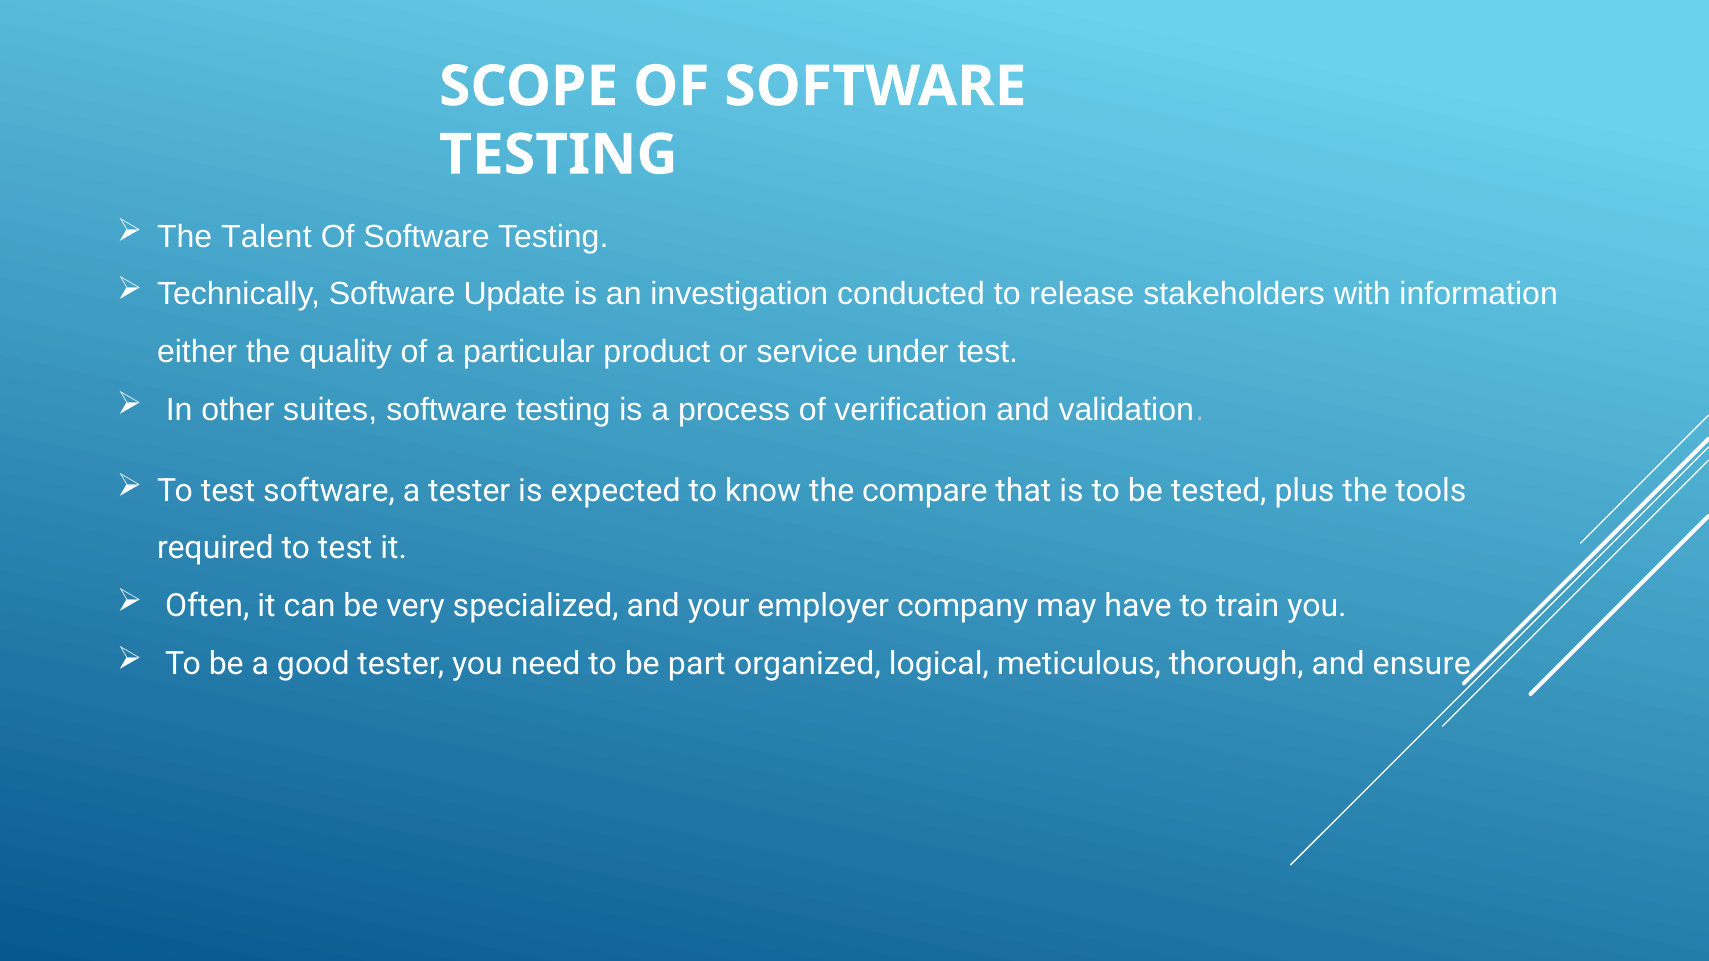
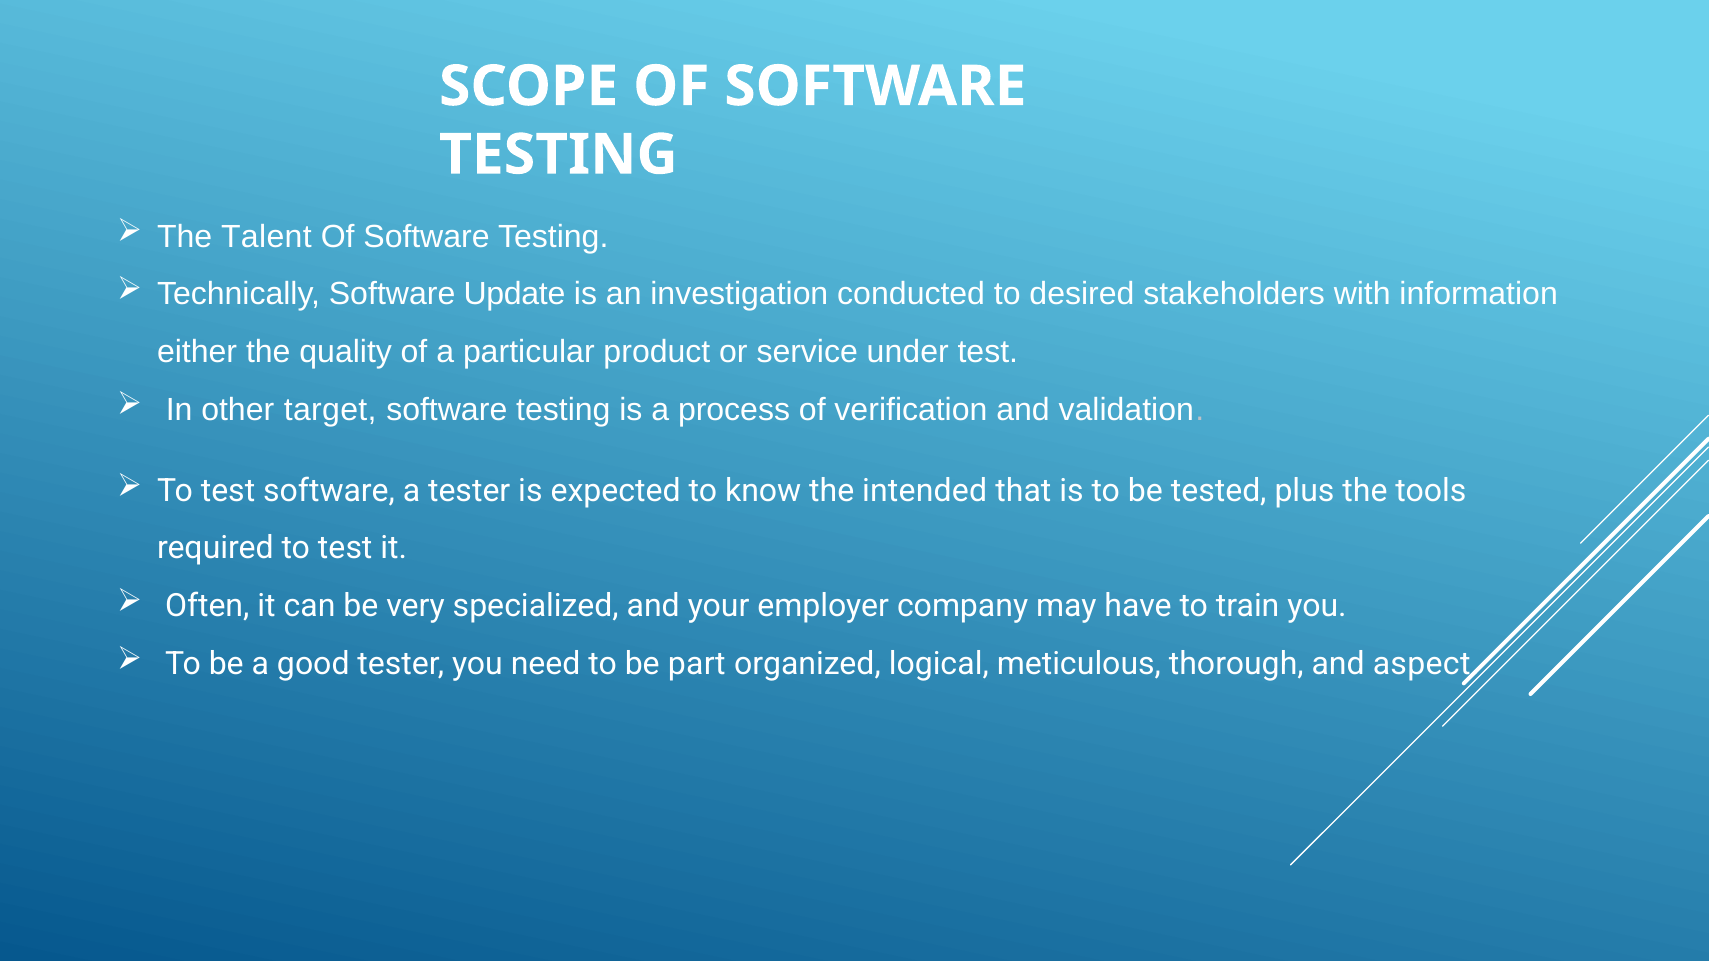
release: release -> desired
suites: suites -> target
compare: compare -> intended
ensure: ensure -> aspect
